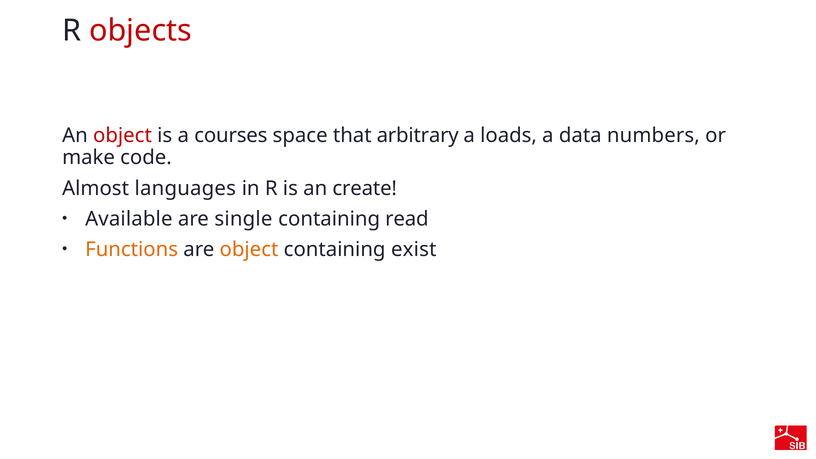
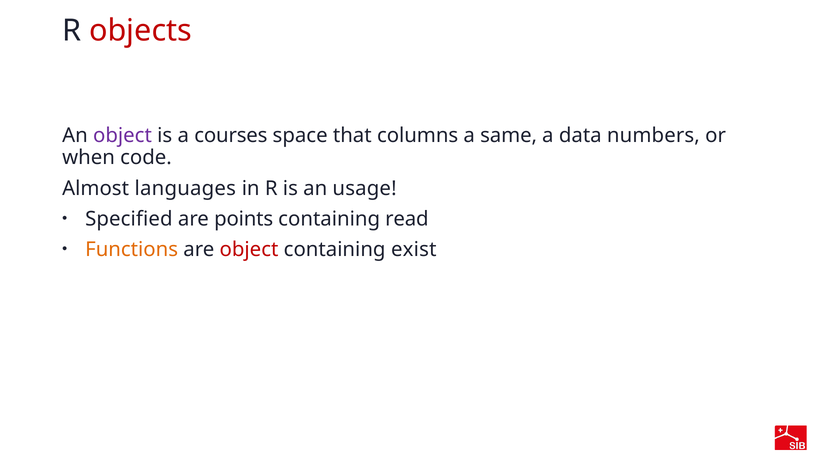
object at (123, 136) colour: red -> purple
arbitrary: arbitrary -> columns
loads: loads -> same
make: make -> when
create: create -> usage
Available: Available -> Specified
single: single -> points
object at (249, 249) colour: orange -> red
